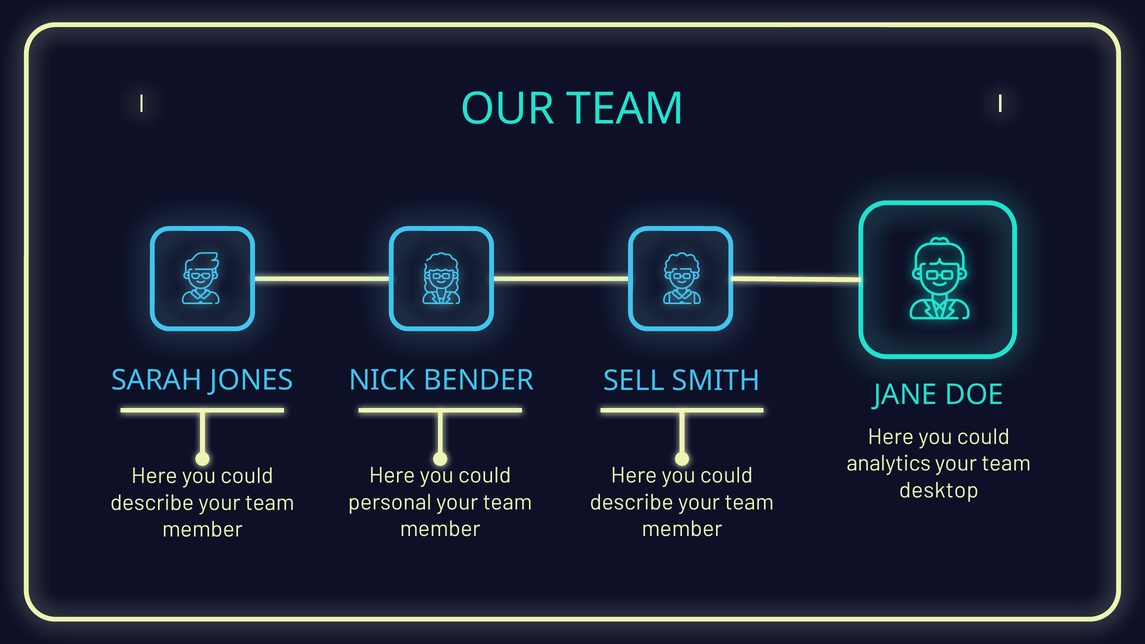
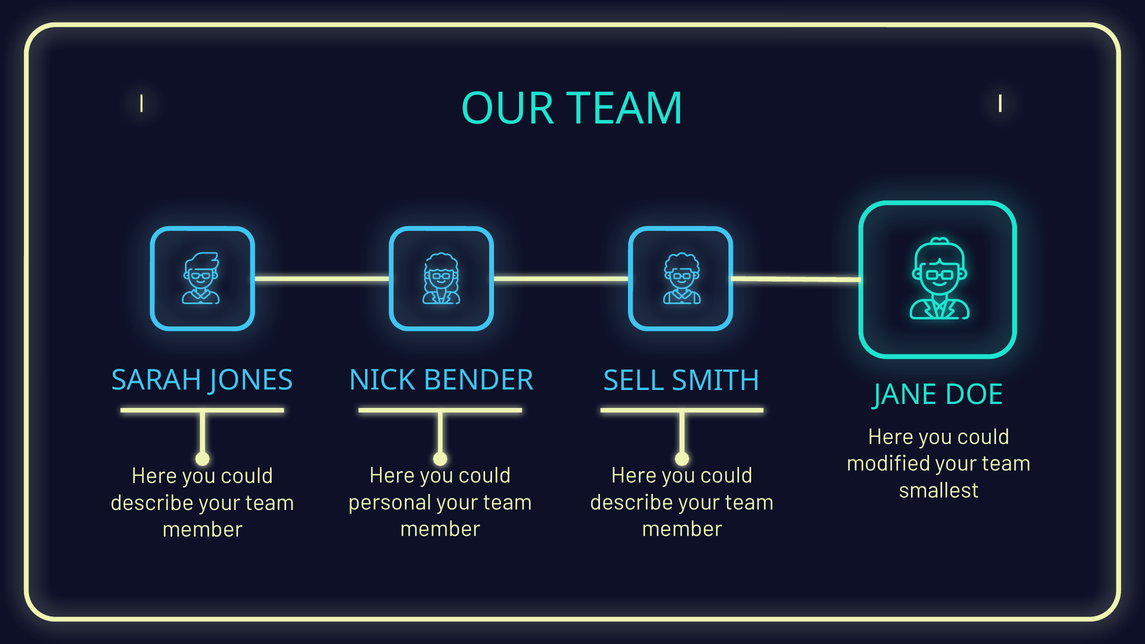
analytics: analytics -> modified
desktop: desktop -> smallest
